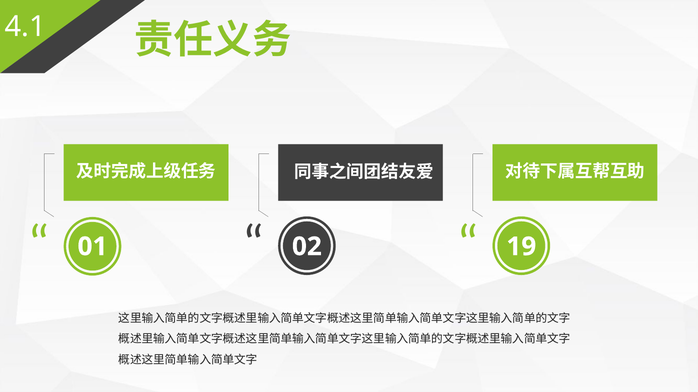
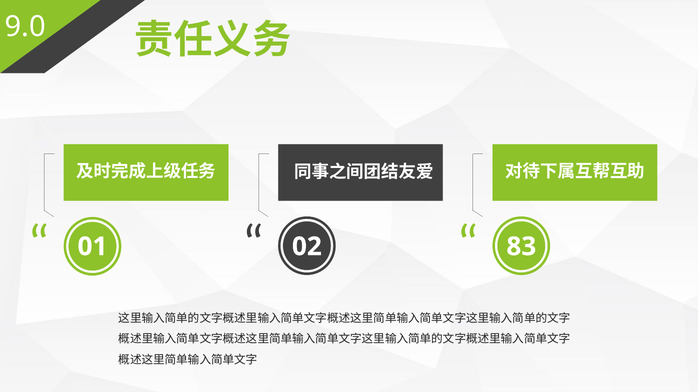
4.1: 4.1 -> 9.0
19: 19 -> 83
